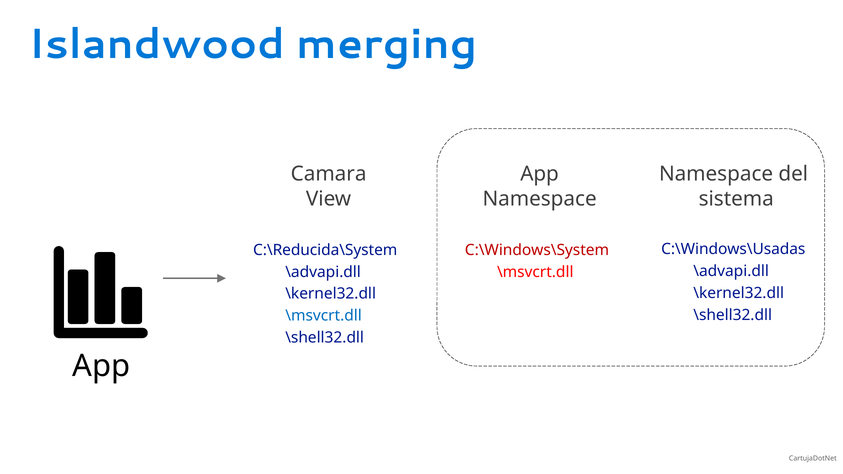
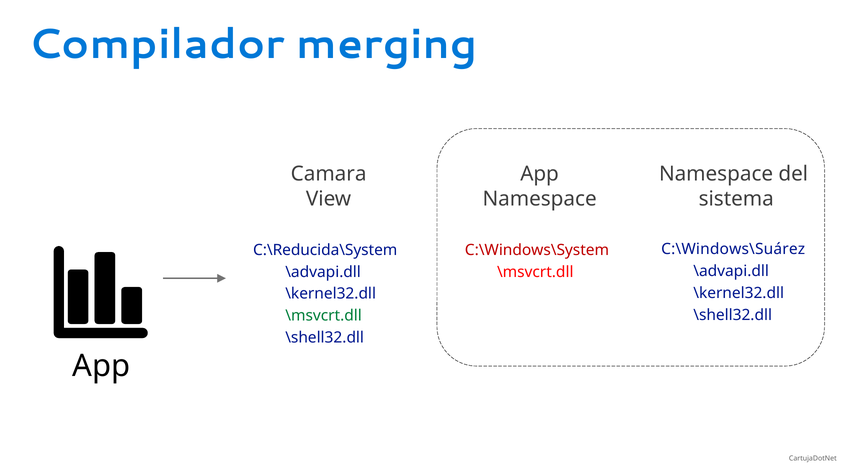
Islandwood: Islandwood -> Compilador
C:\Windows\Usadas: C:\Windows\Usadas -> C:\Windows\Suárez
\msvcrt.dll at (324, 316) colour: blue -> green
